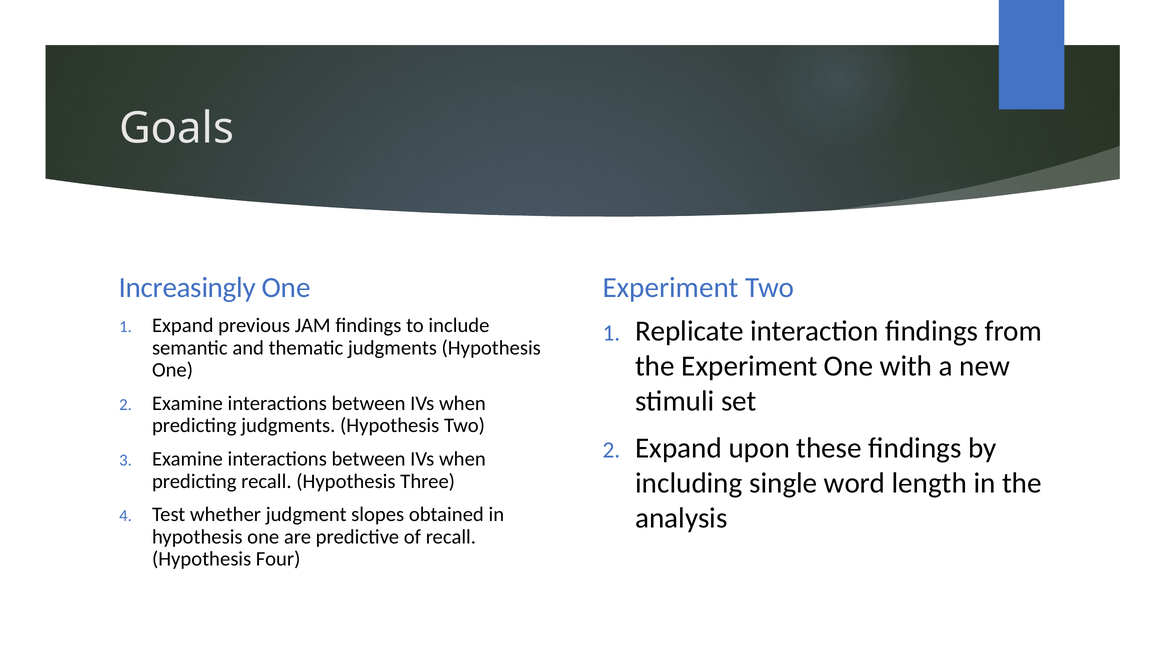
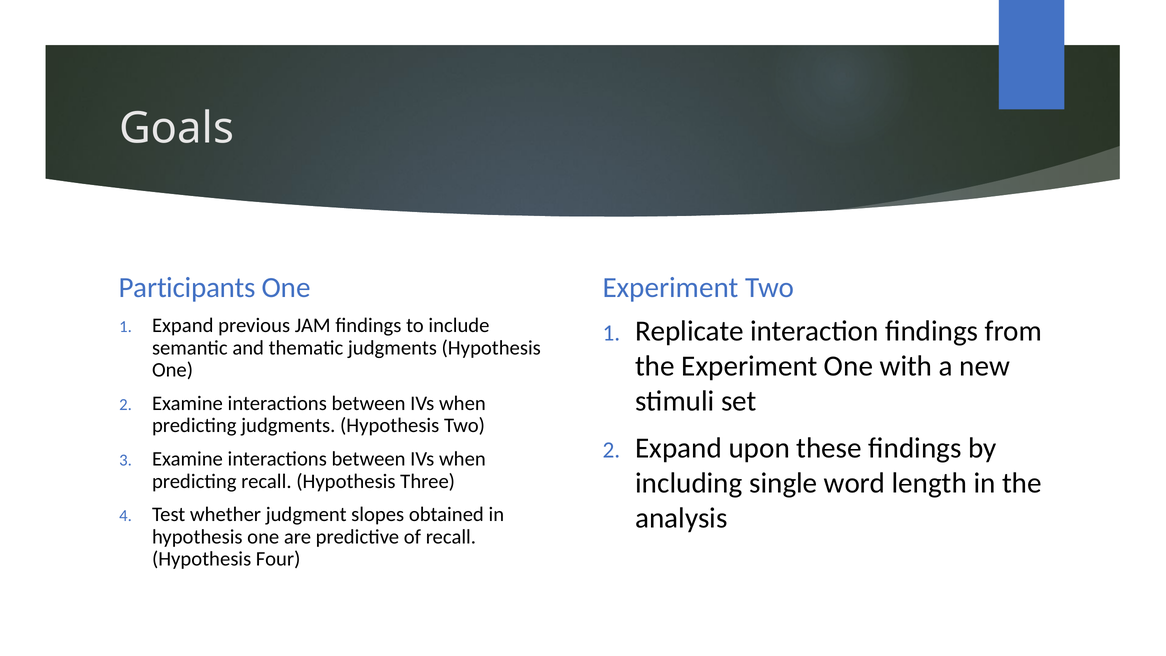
Increasingly: Increasingly -> Participants
